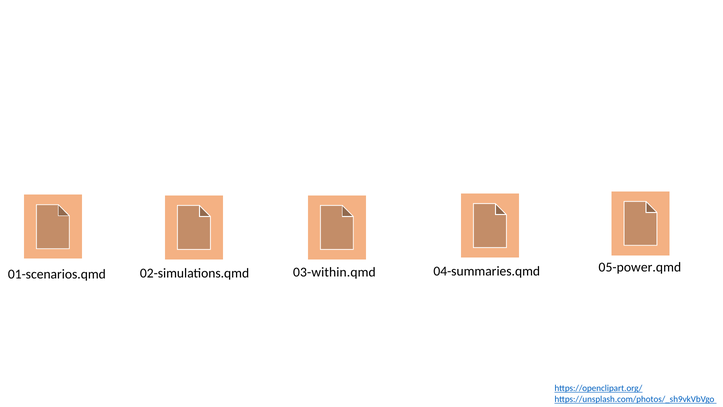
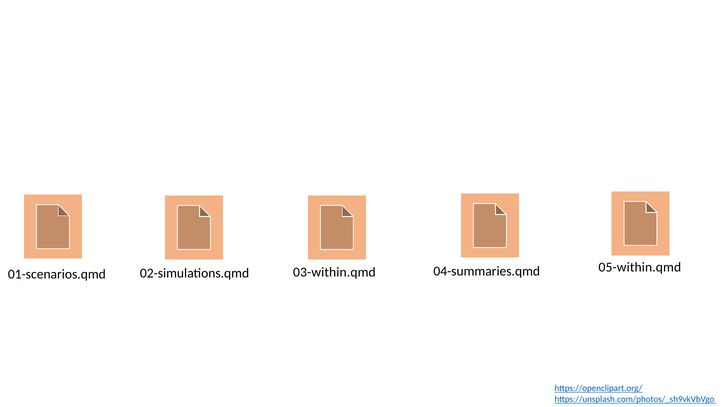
05-power.qmd: 05-power.qmd -> 05-within.qmd
